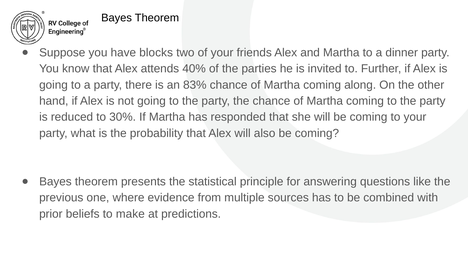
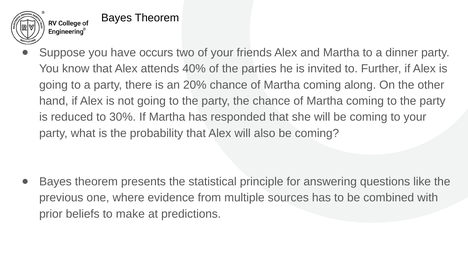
blocks: blocks -> occurs
83%: 83% -> 20%
